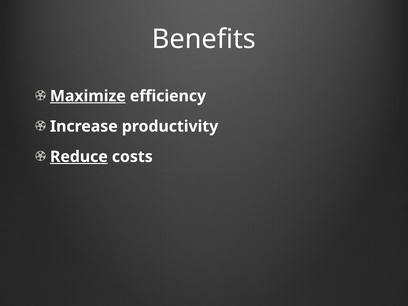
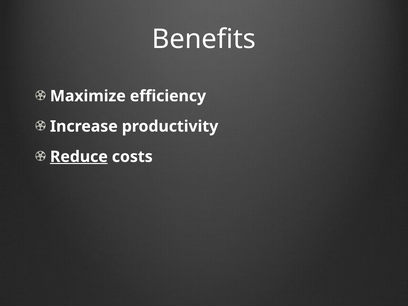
Maximize underline: present -> none
